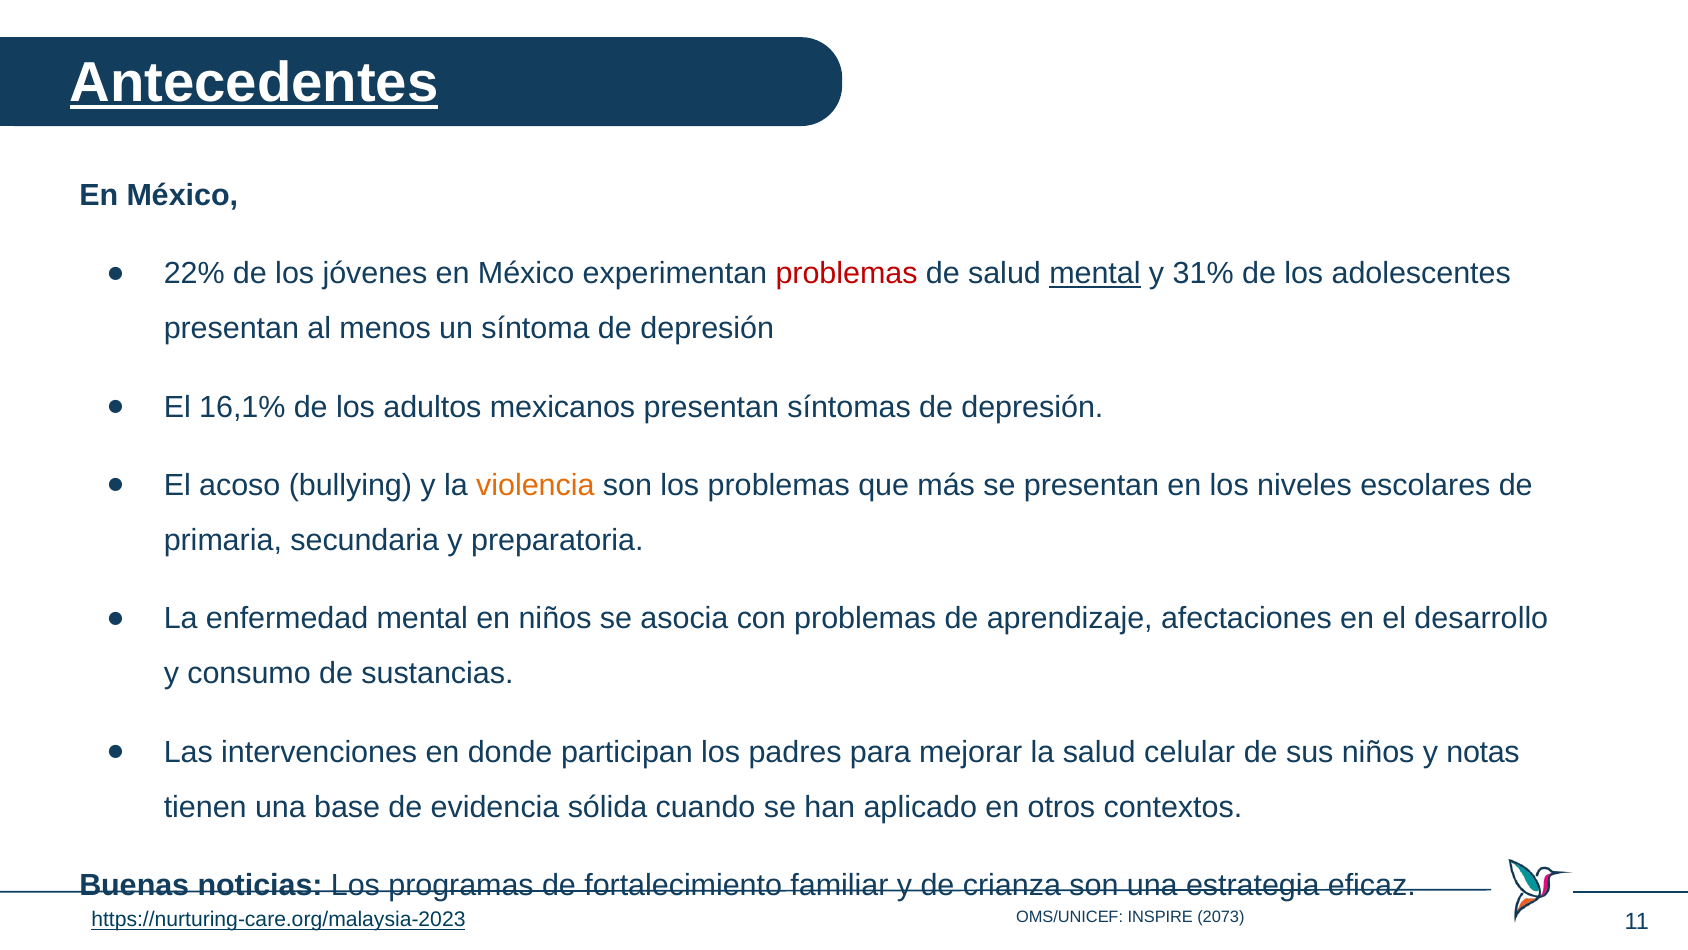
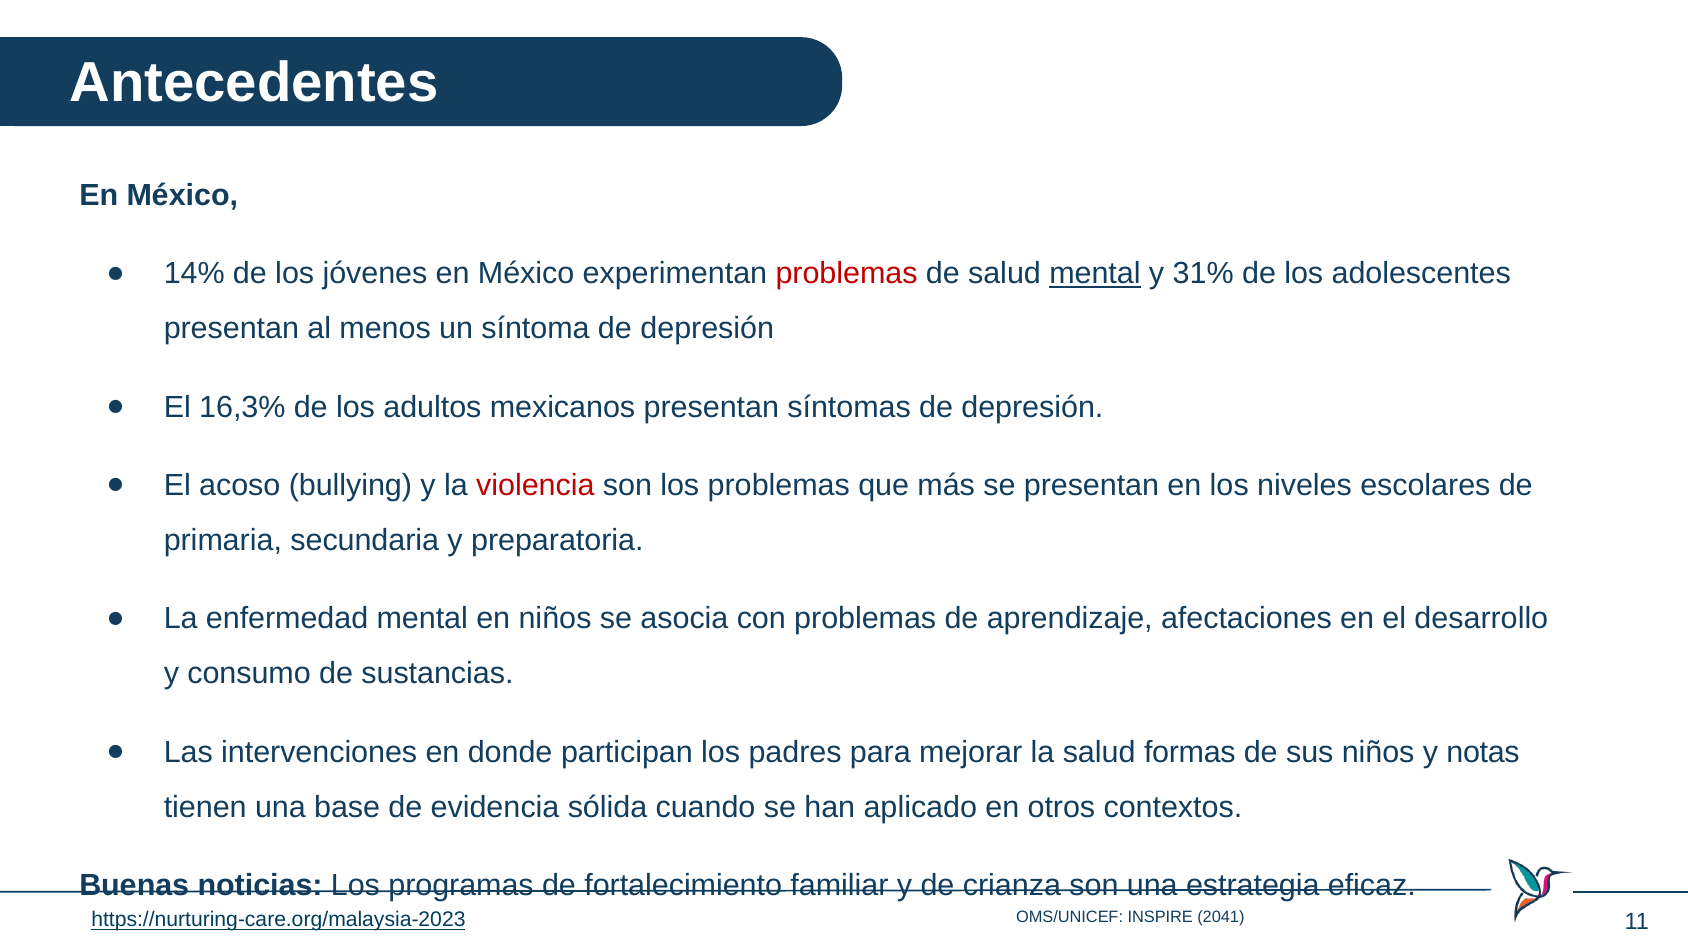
Antecedentes underline: present -> none
22%: 22% -> 14%
16,1%: 16,1% -> 16,3%
violencia colour: orange -> red
celular: celular -> formas
2073: 2073 -> 2041
